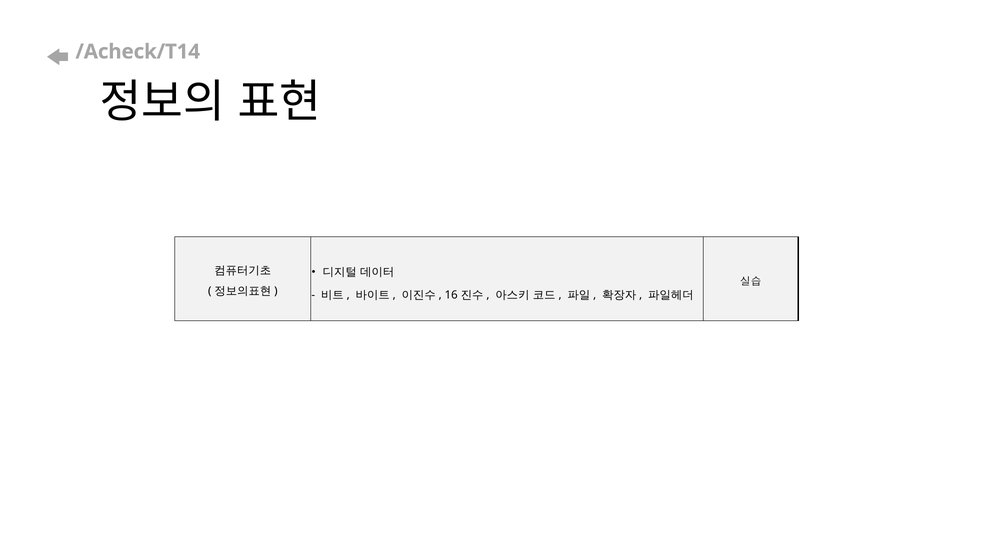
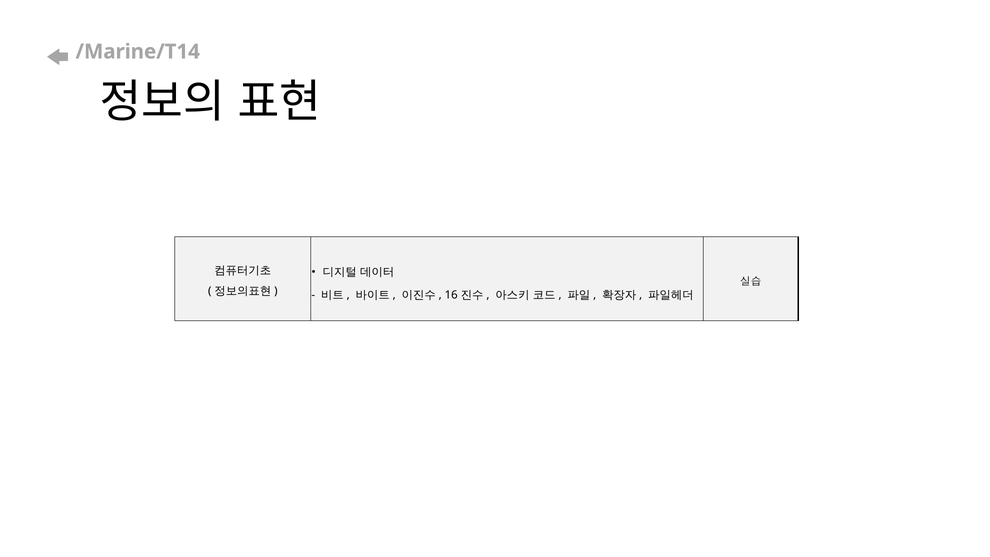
/Acheck/T14: /Acheck/T14 -> /Marine/T14
